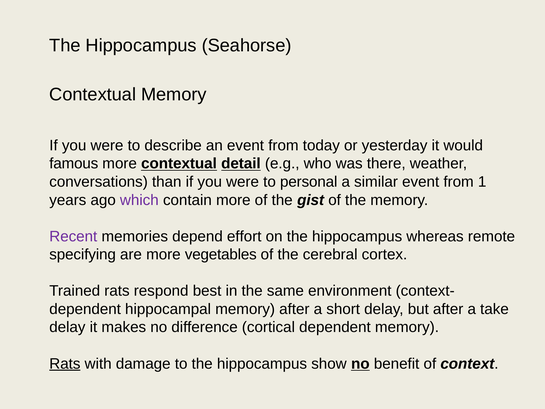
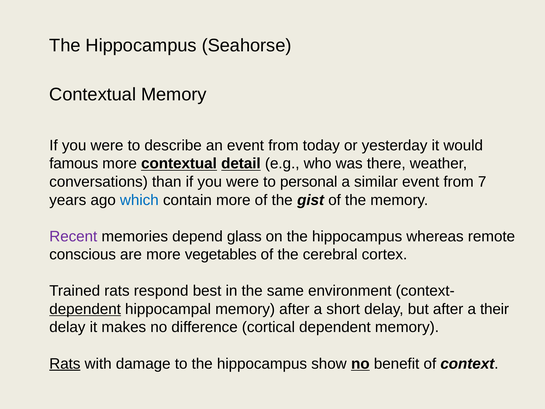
1: 1 -> 7
which colour: purple -> blue
effort: effort -> glass
specifying: specifying -> conscious
dependent at (85, 309) underline: none -> present
take: take -> their
